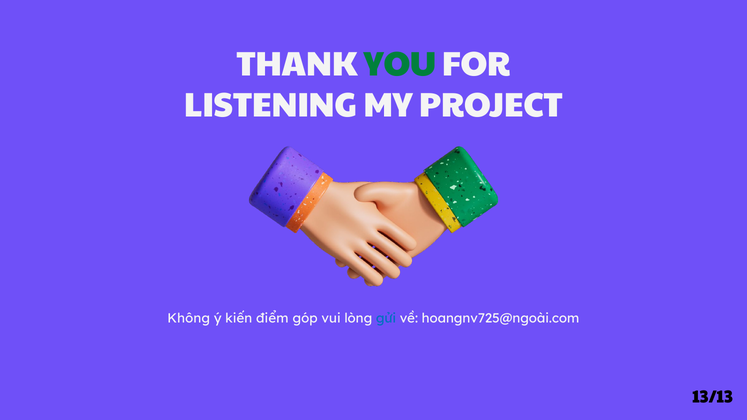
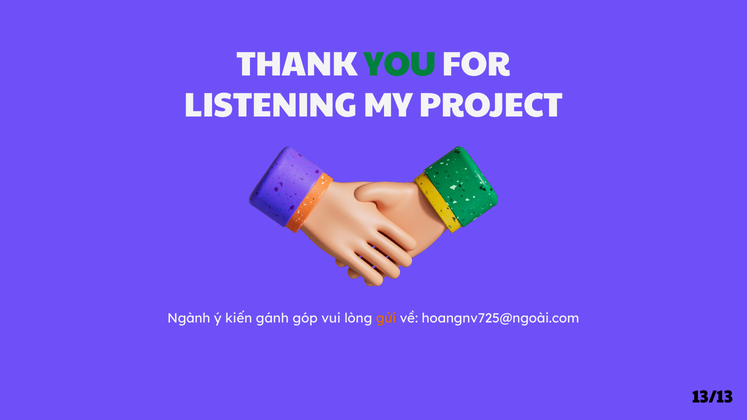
Không: Không -> Ngành
điểm: điểm -> gánh
gửi colour: blue -> orange
